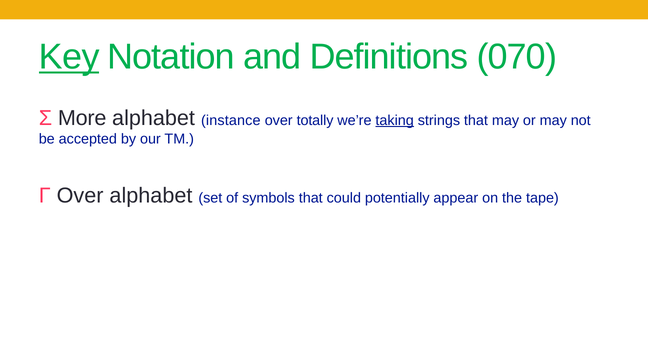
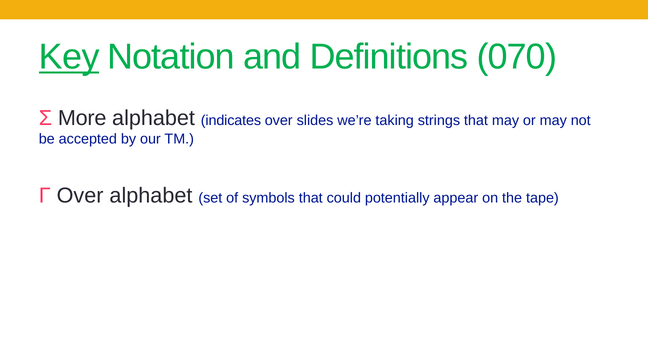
instance: instance -> indicates
totally: totally -> slides
taking underline: present -> none
